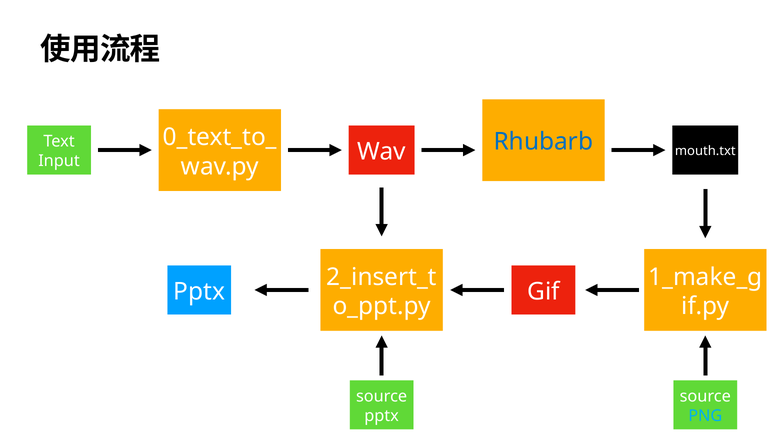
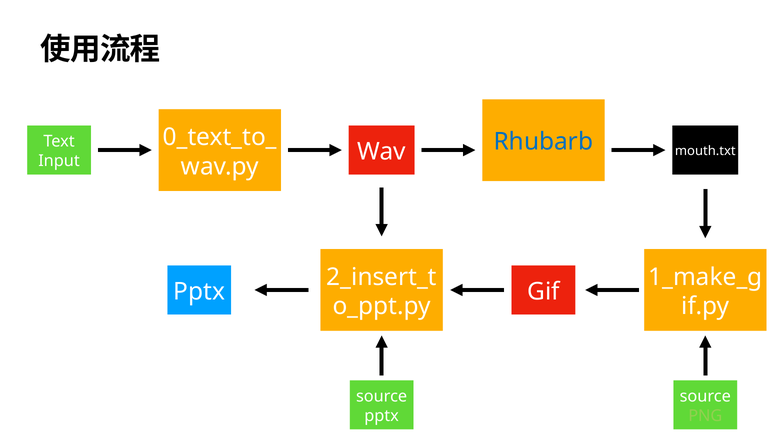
PNG colour: light blue -> light green
